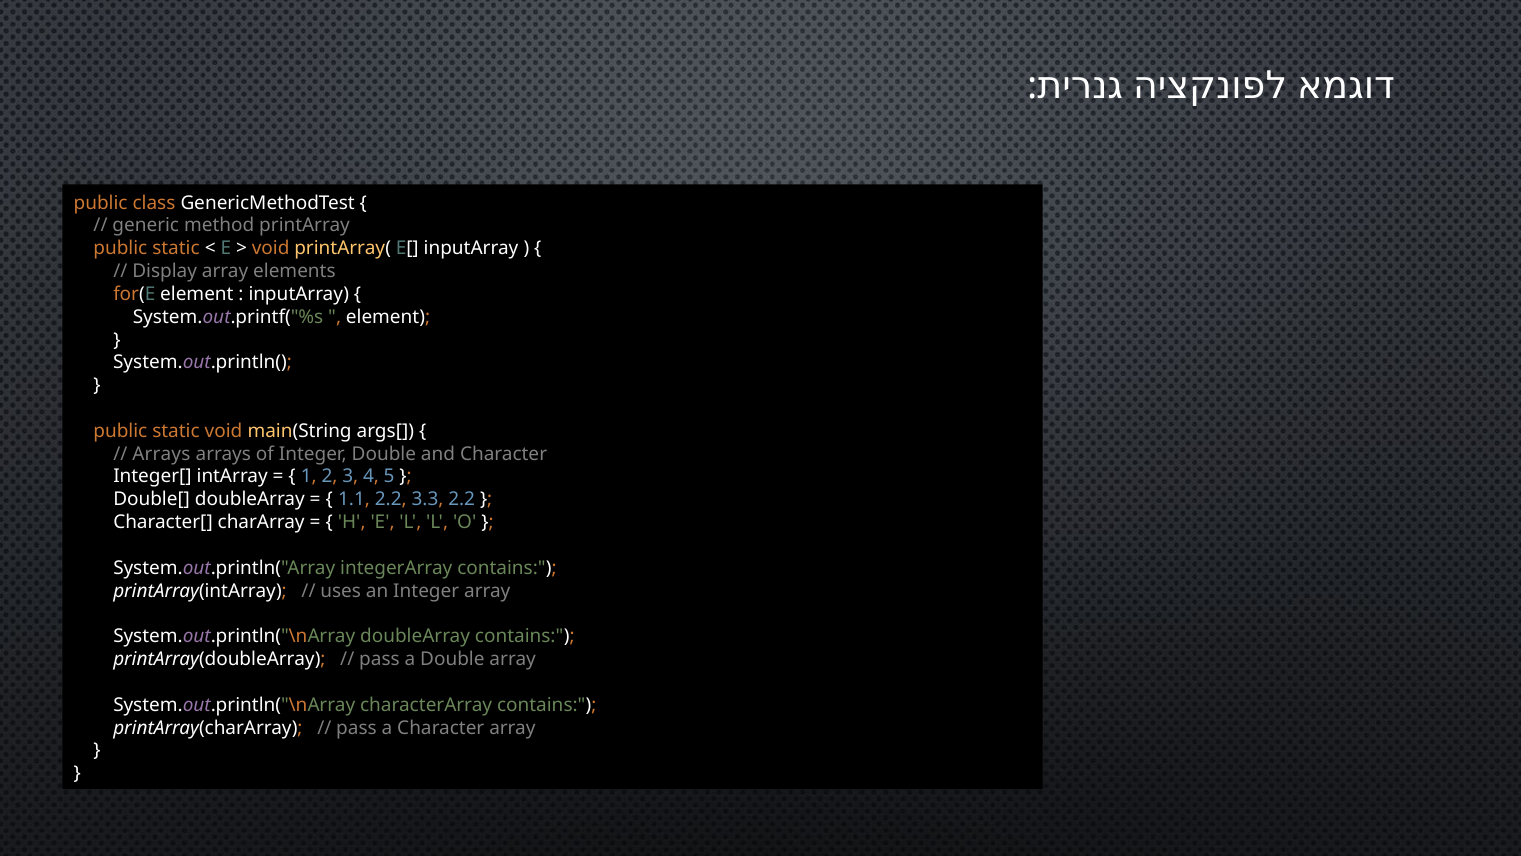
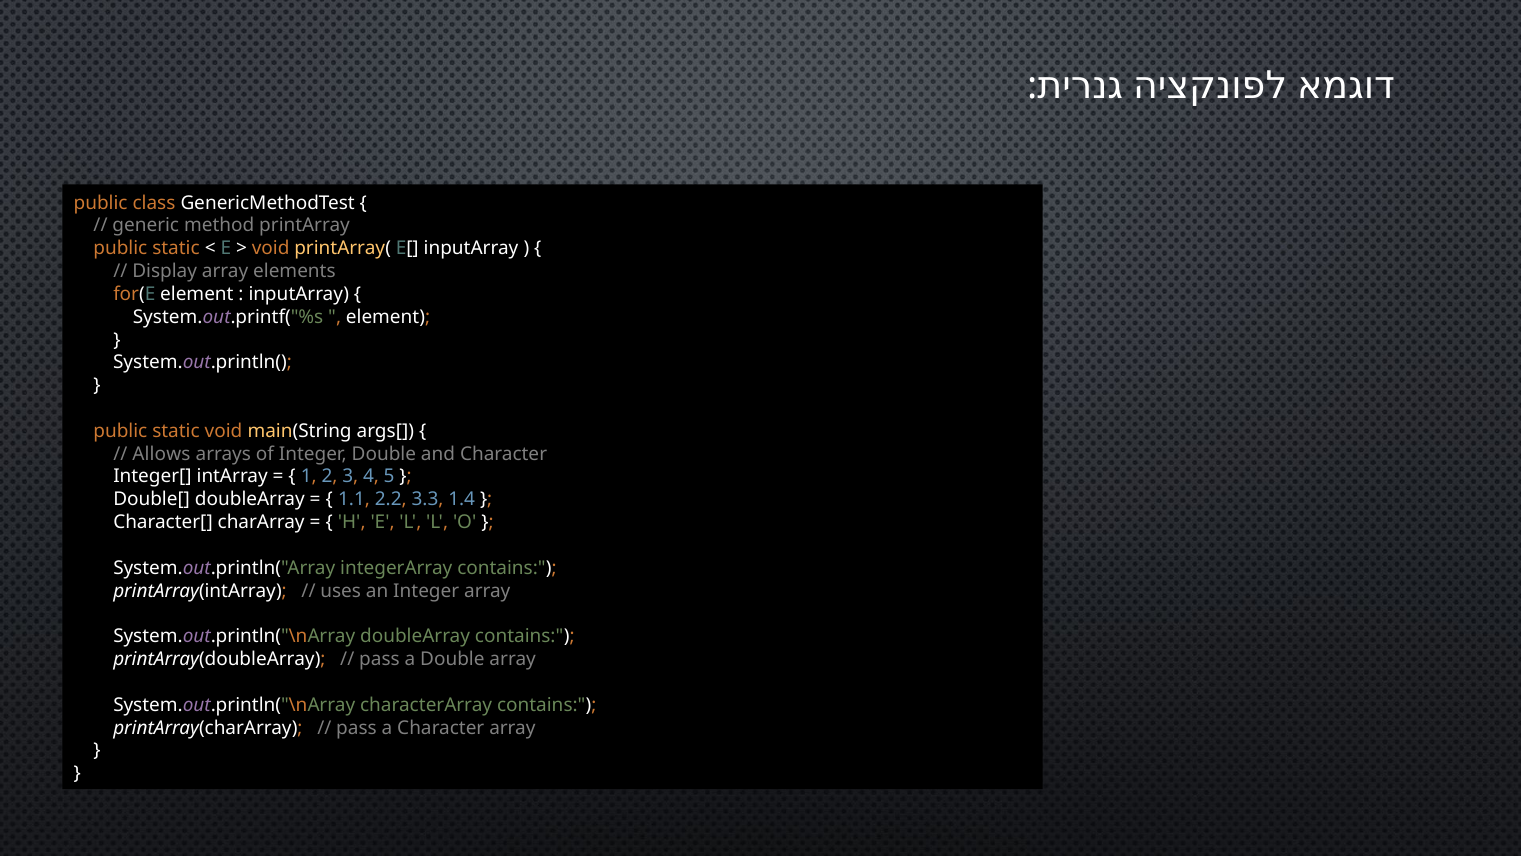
Arrays at (161, 454): Arrays -> Allows
3.3 2.2: 2.2 -> 1.4
